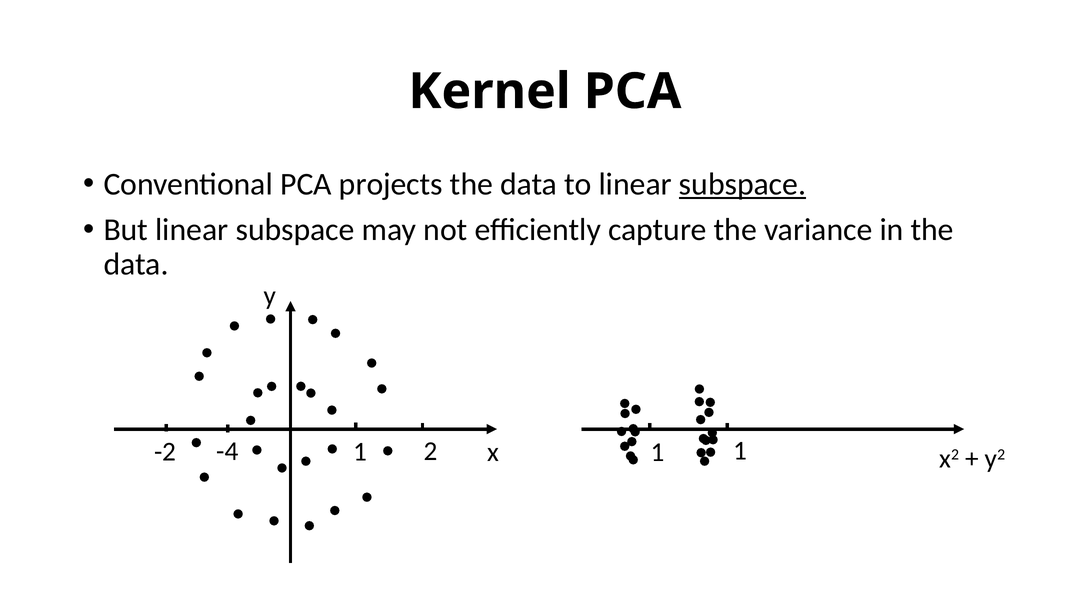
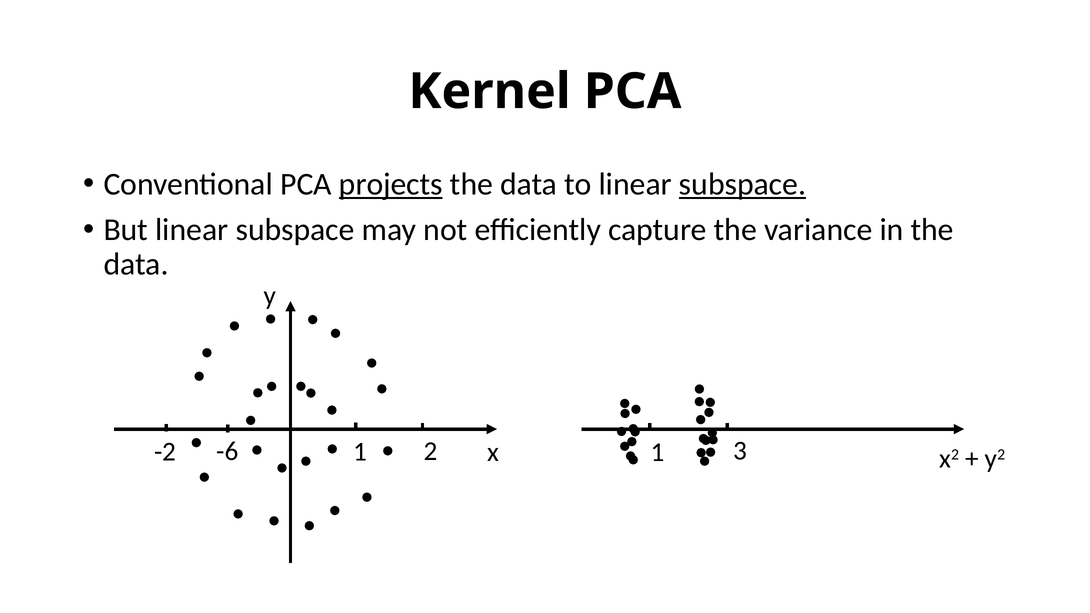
projects underline: none -> present
-4: -4 -> -6
1 1: 1 -> 3
